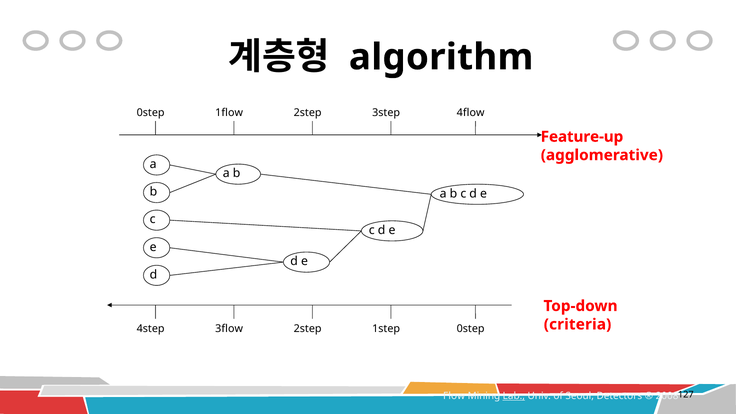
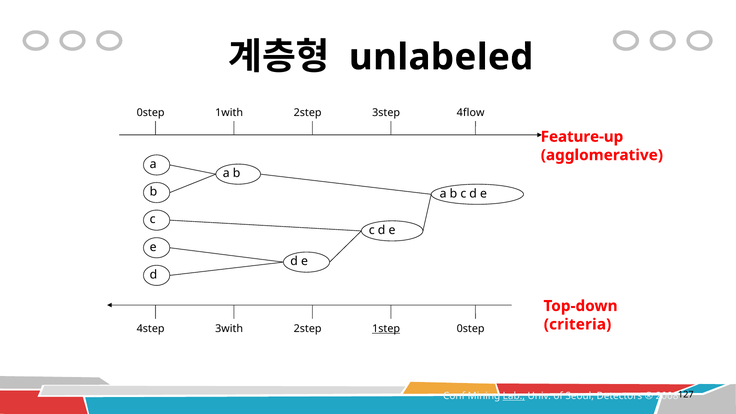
algorithm: algorithm -> unlabeled
1flow: 1flow -> 1with
3flow: 3flow -> 3with
1step underline: none -> present
Flow: Flow -> Conf
